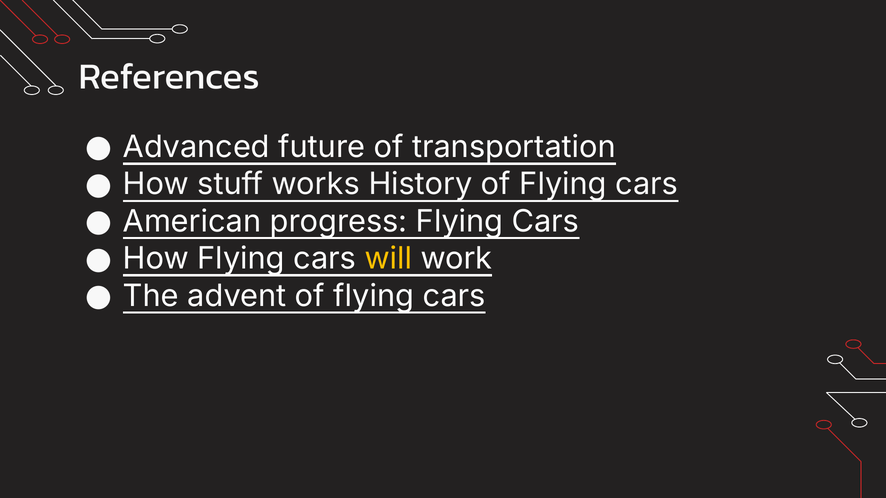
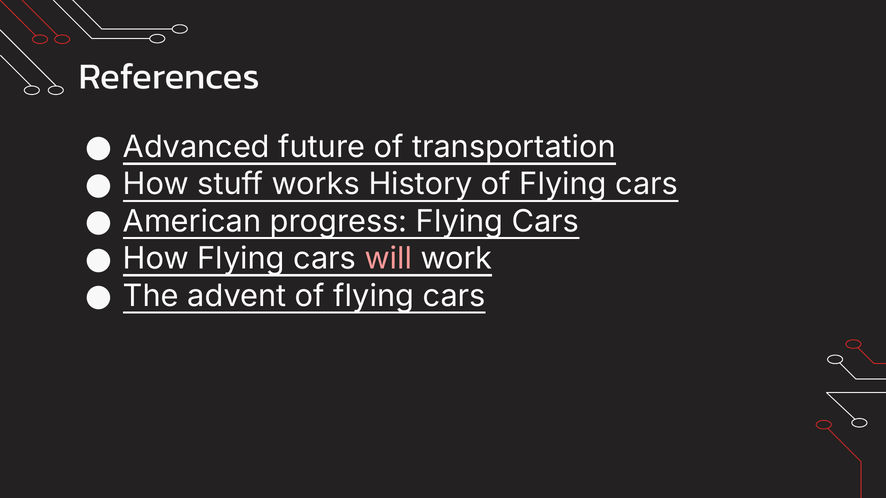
will colour: yellow -> pink
